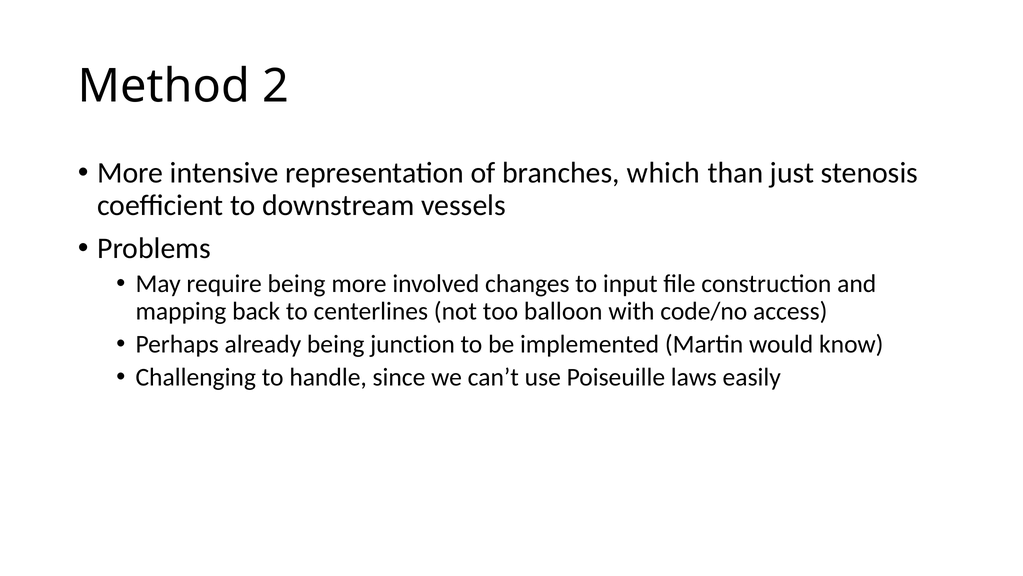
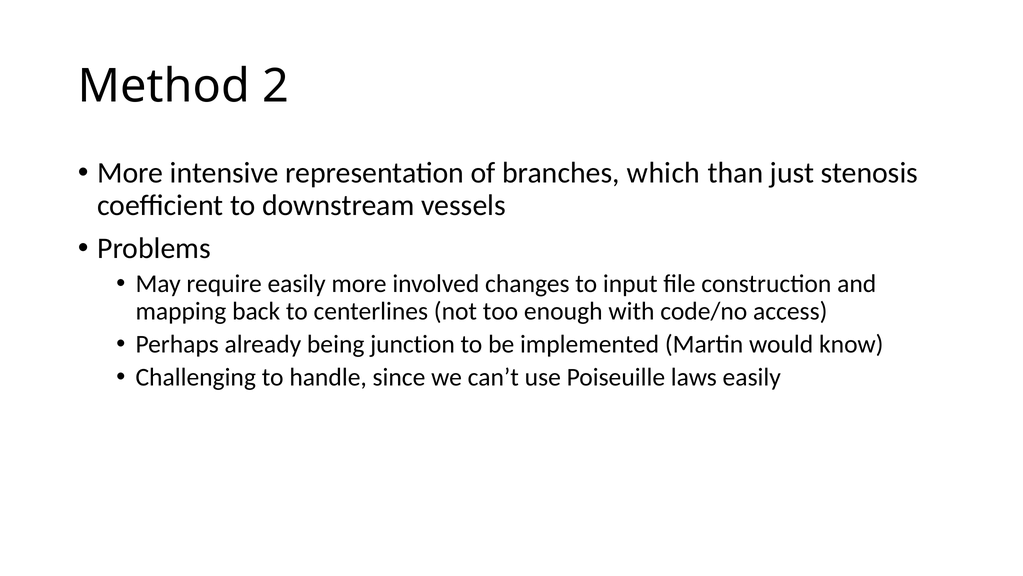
require being: being -> easily
balloon: balloon -> enough
